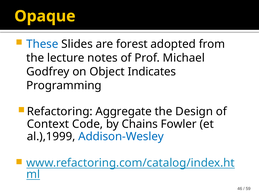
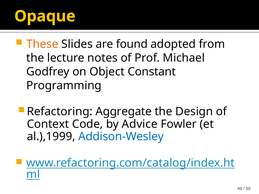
These colour: blue -> orange
forest: forest -> found
Indicates: Indicates -> Constant
Chains: Chains -> Advice
